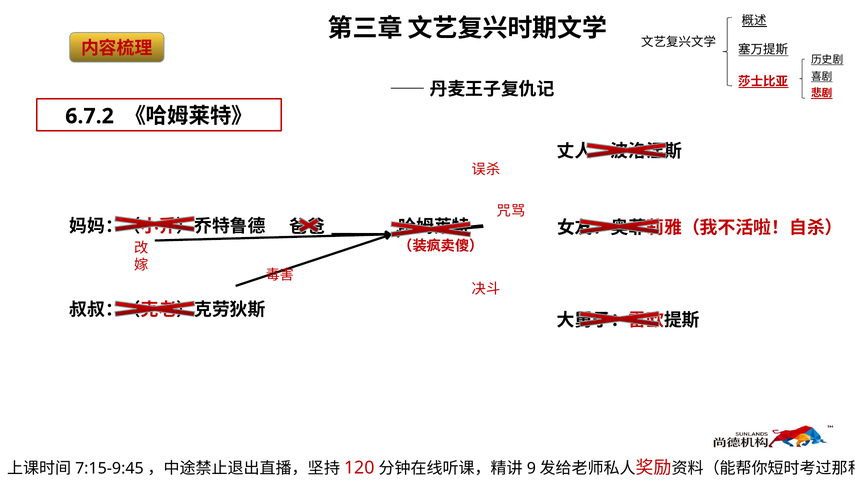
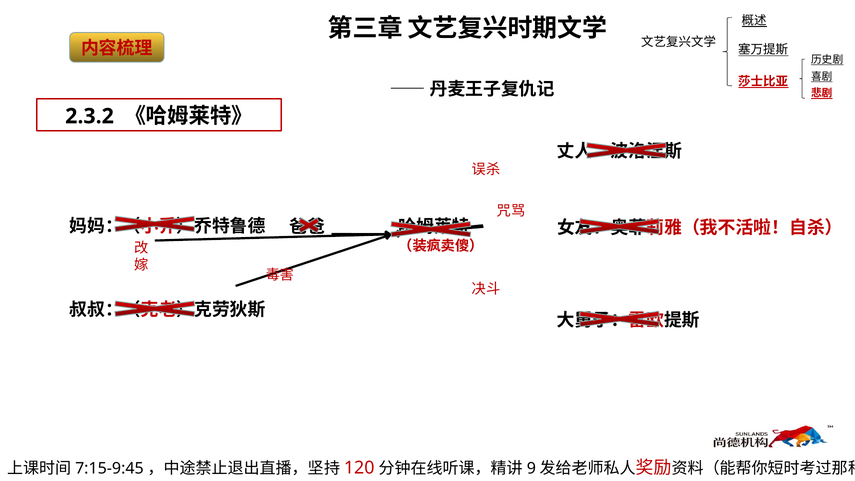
6.7.2: 6.7.2 -> 2.3.2
